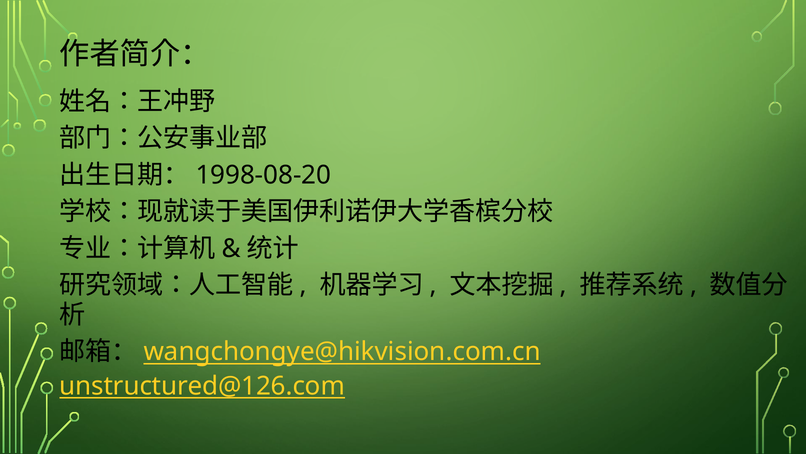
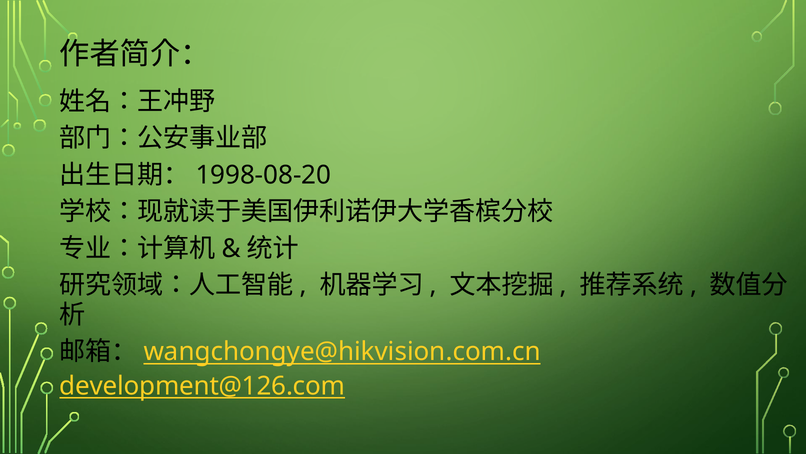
unstructured@126.com: unstructured@126.com -> development@126.com
